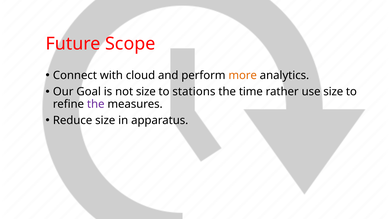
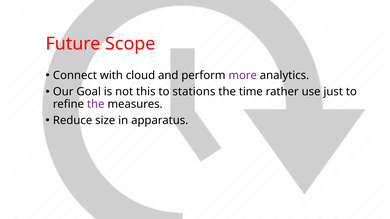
more colour: orange -> purple
not size: size -> this
use size: size -> just
